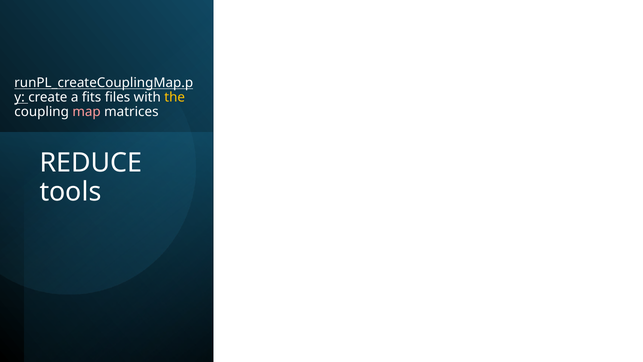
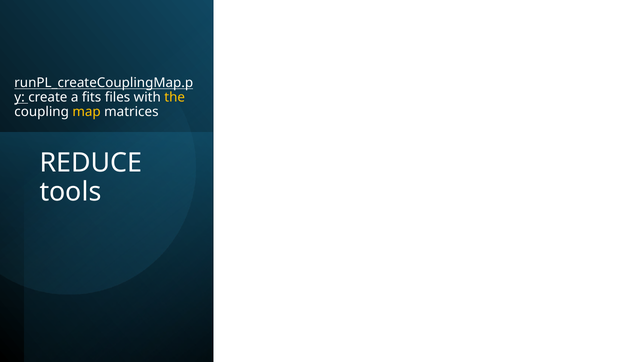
map colour: pink -> yellow
